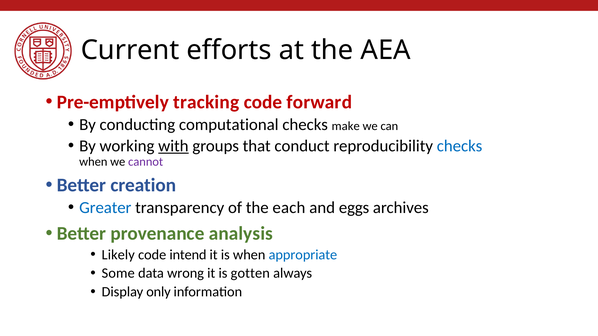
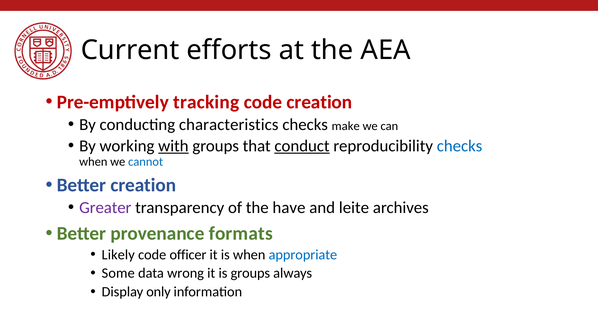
code forward: forward -> creation
computational: computational -> characteristics
conduct underline: none -> present
cannot colour: purple -> blue
Greater colour: blue -> purple
each: each -> have
eggs: eggs -> leite
analysis: analysis -> formats
intend: intend -> officer
is gotten: gotten -> groups
